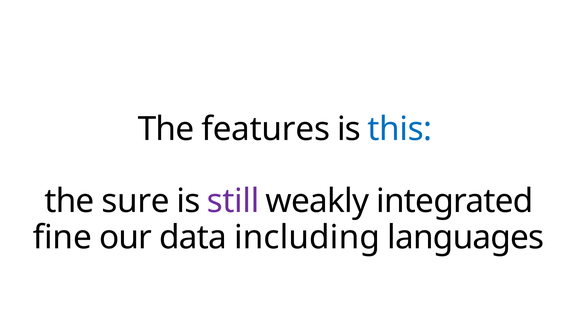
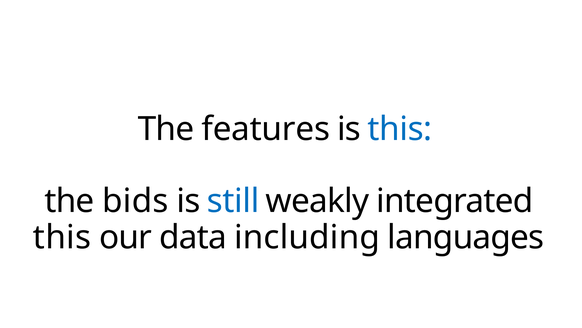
sure: sure -> bids
still colour: purple -> blue
fine at (62, 237): fine -> this
